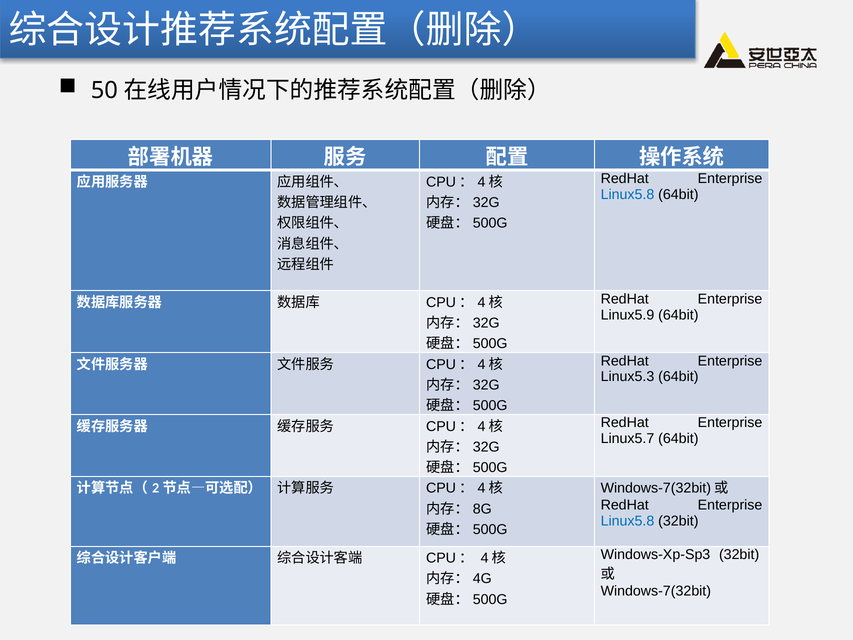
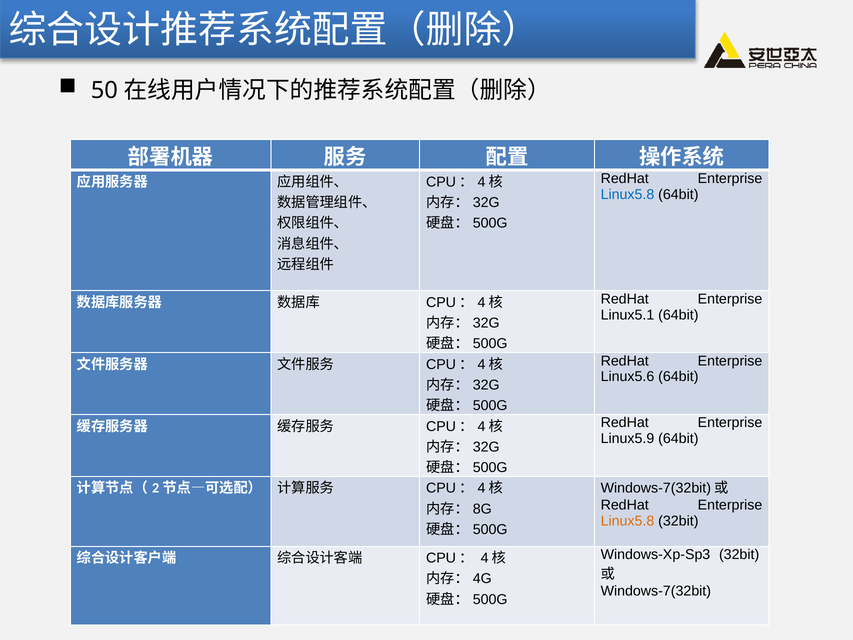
Linux5.9: Linux5.9 -> Linux5.1
Linux5.3: Linux5.3 -> Linux5.6
Linux5.7: Linux5.7 -> Linux5.9
Linux5.8 at (627, 521) colour: blue -> orange
